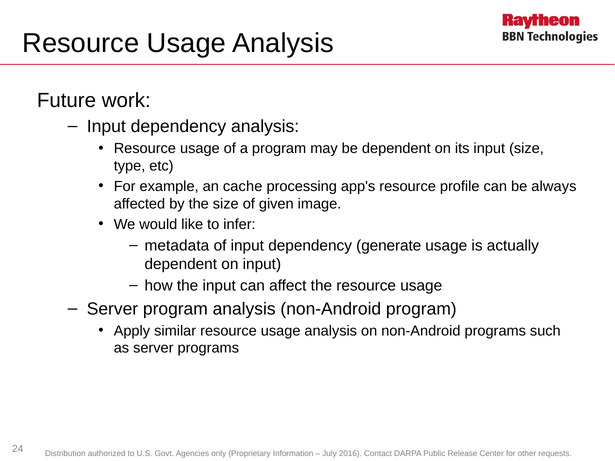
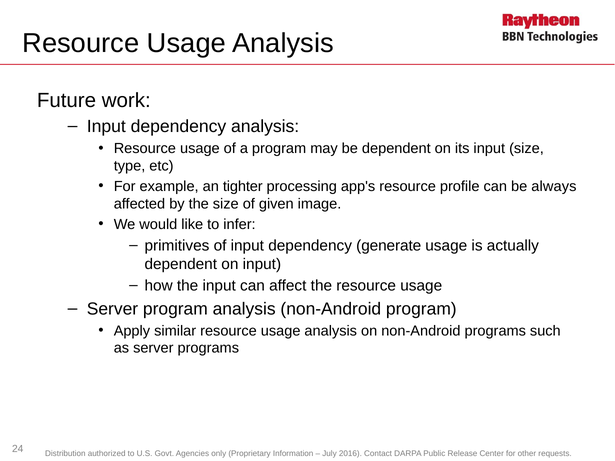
cache: cache -> tighter
metadata: metadata -> primitives
